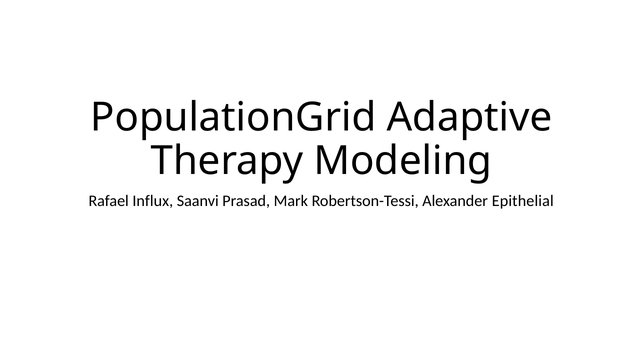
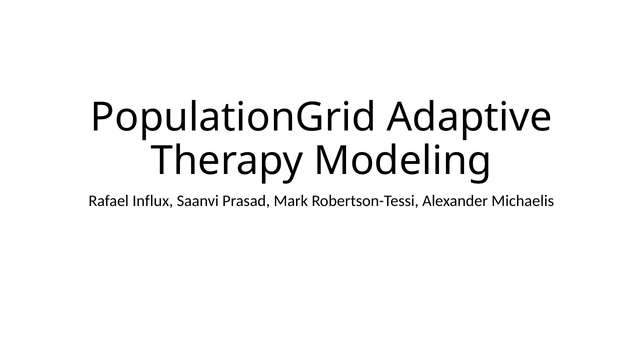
Epithelial: Epithelial -> Michaelis
